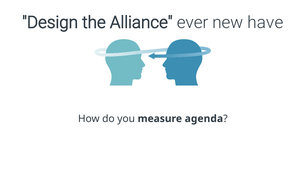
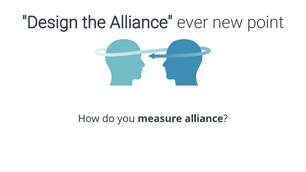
have: have -> point
measure agenda: agenda -> alliance
